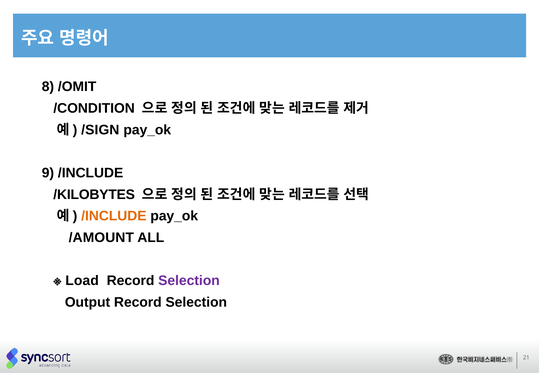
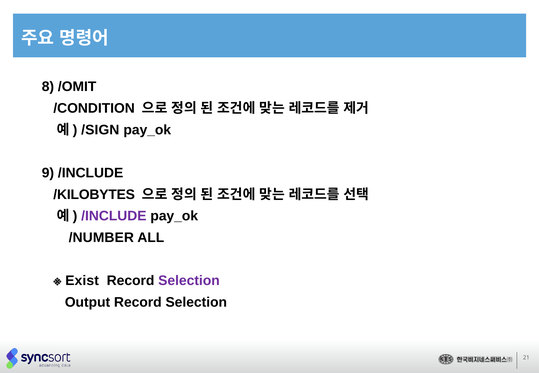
/INCLUDE at (114, 216) colour: orange -> purple
/AMOUNT: /AMOUNT -> /NUMBER
Load: Load -> Exist
